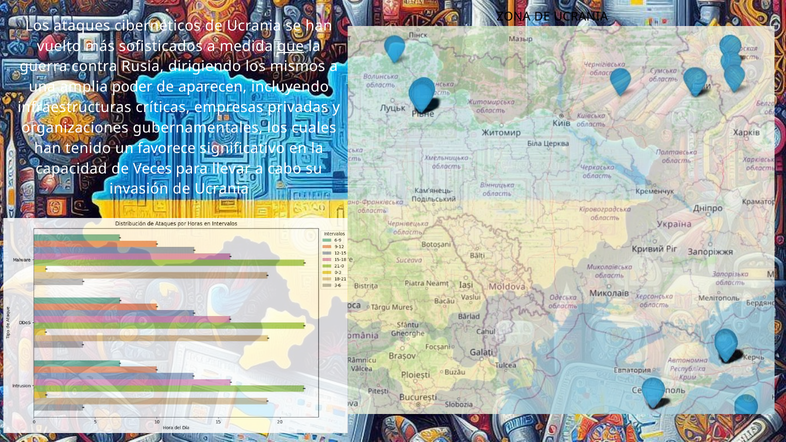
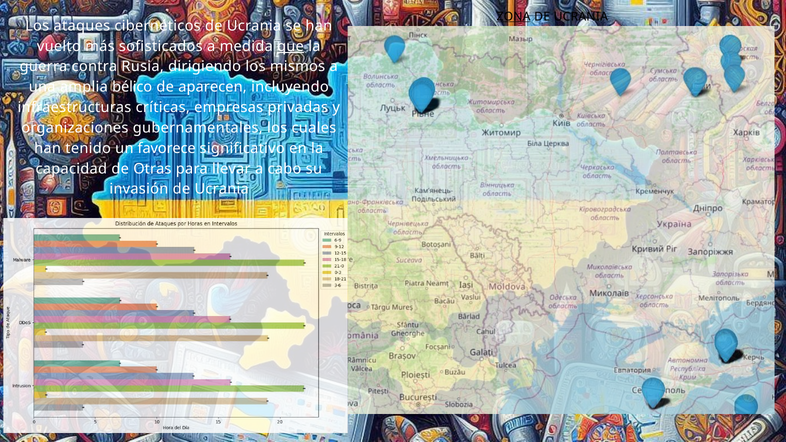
ZONA underline: none -> present
poder: poder -> bélico
Veces: Veces -> Otras
